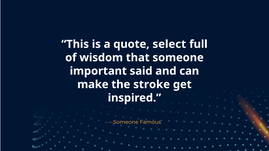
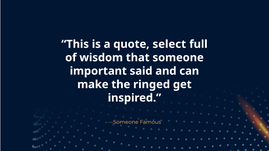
stroke: stroke -> ringed
